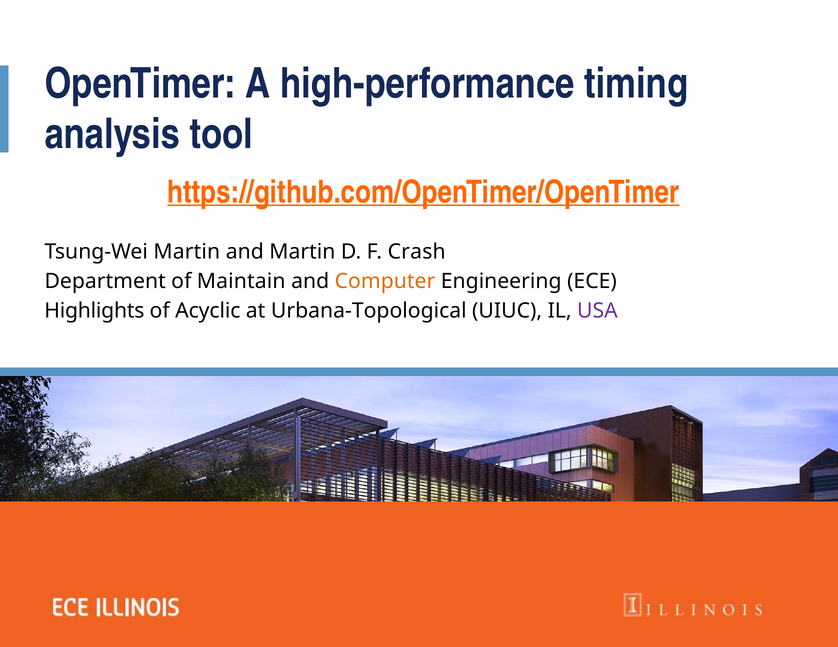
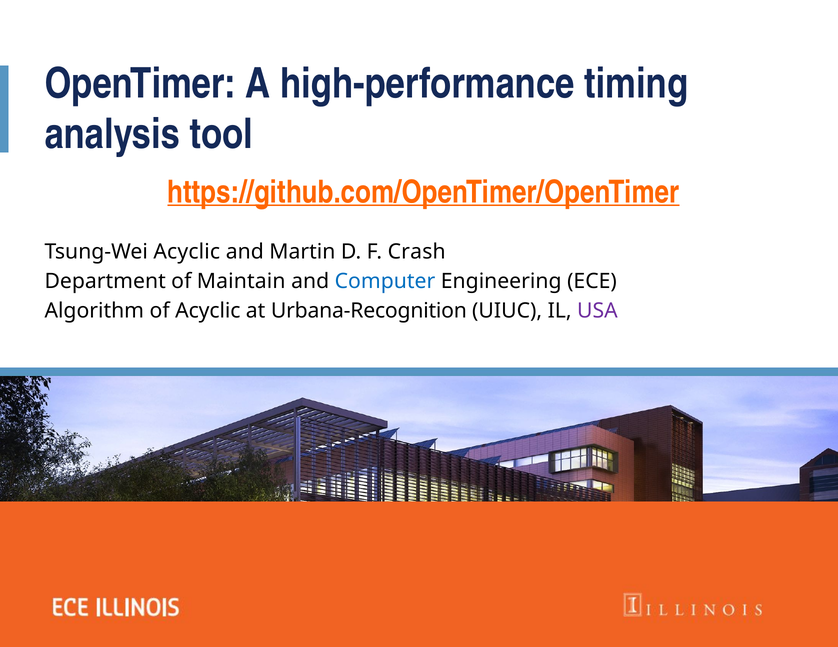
Tsung-Wei Martin: Martin -> Acyclic
Computer colour: orange -> blue
Highlights: Highlights -> Algorithm
Urbana-Topological: Urbana-Topological -> Urbana-Recognition
